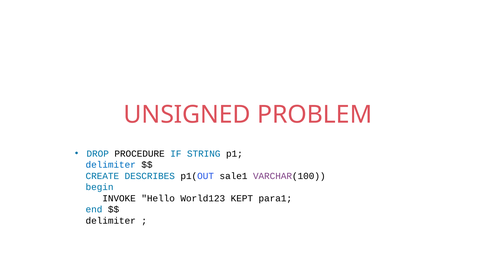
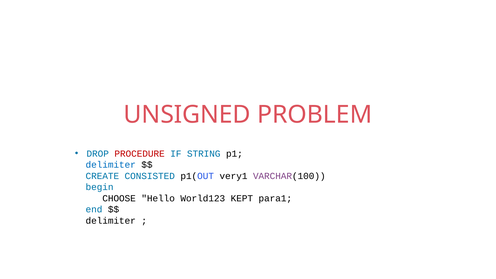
PROCEDURE colour: black -> red
DESCRIBES: DESCRIBES -> CONSISTED
sale1: sale1 -> very1
INVOKE: INVOKE -> CHOOSE
